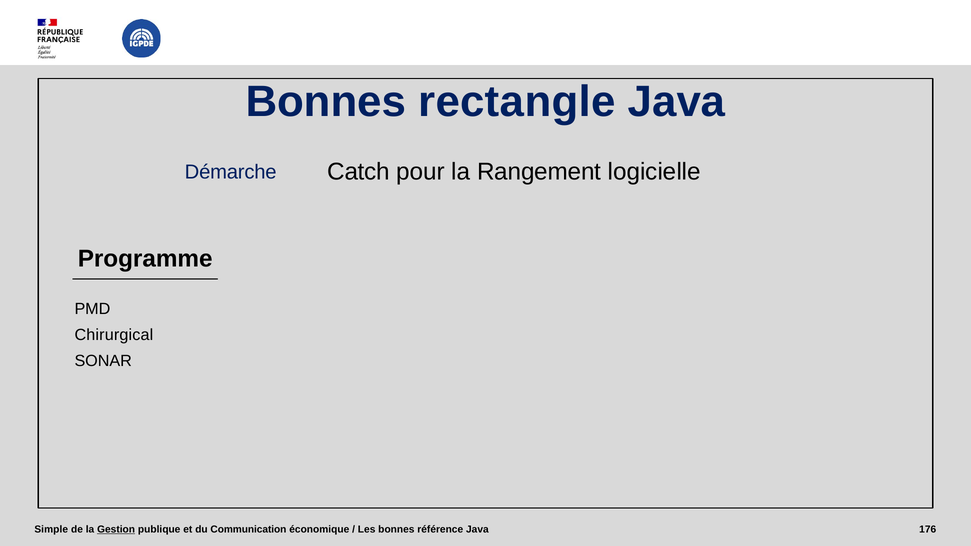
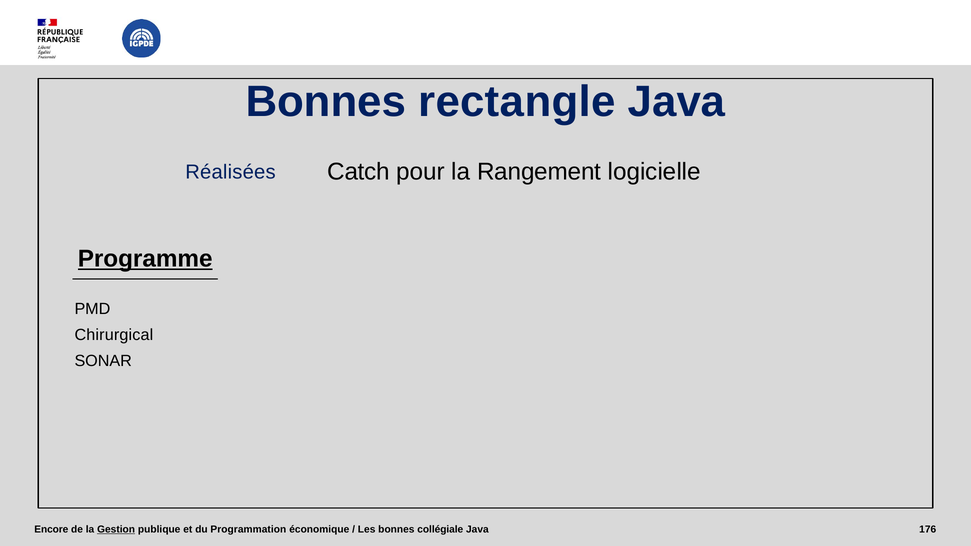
Démarche: Démarche -> Réalisées
Programme underline: none -> present
Simple: Simple -> Encore
Communication: Communication -> Programmation
référence: référence -> collégiale
